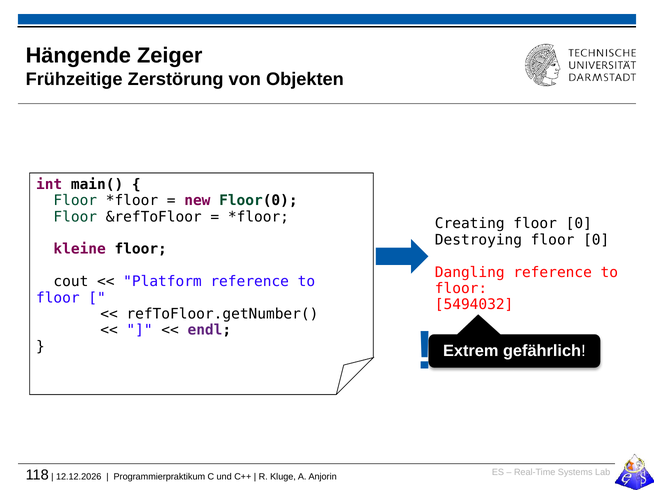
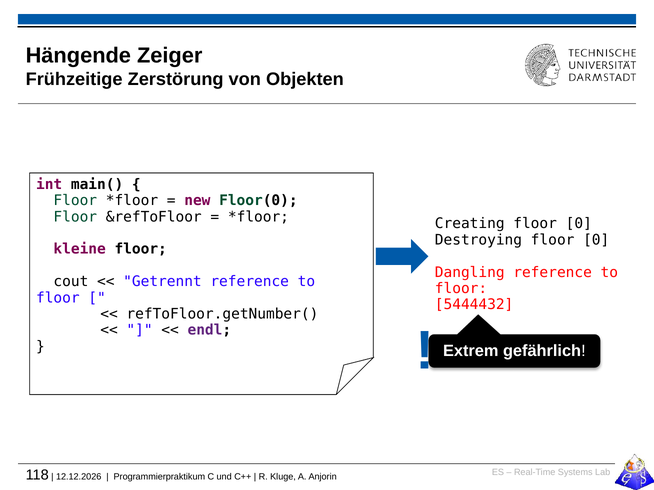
Platform: Platform -> Getrennt
5494032: 5494032 -> 5444432
